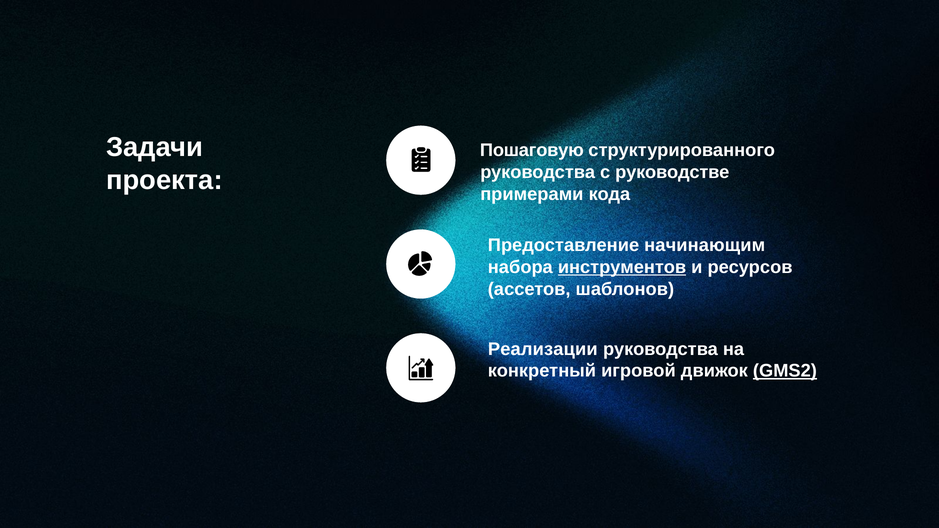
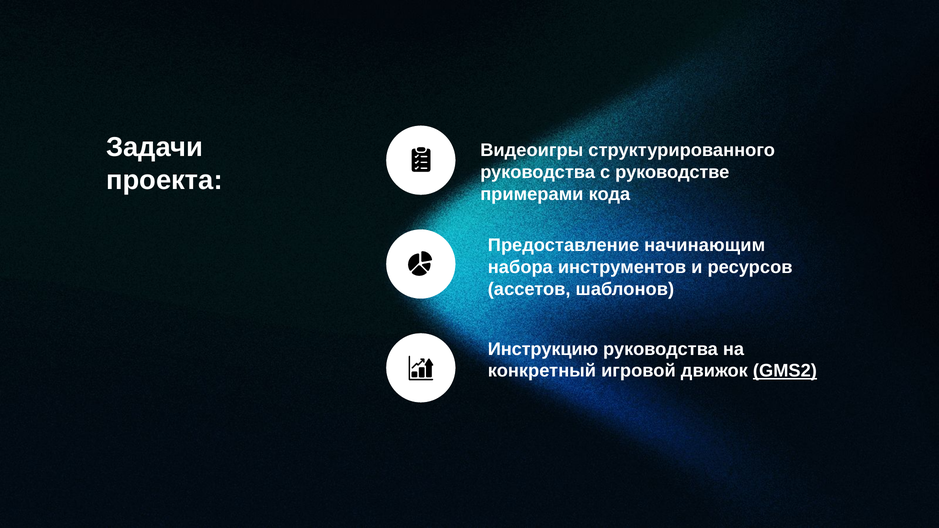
Пошаговую: Пошаговую -> Видеоигры
инструментов underline: present -> none
Реализации: Реализации -> Инструкцию
